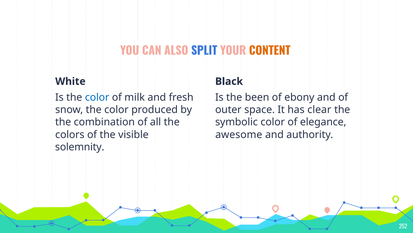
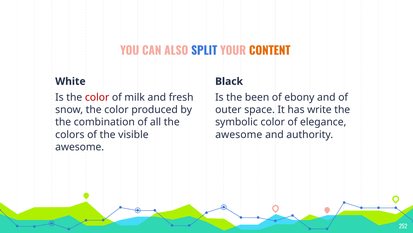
color at (97, 97) colour: blue -> red
clear: clear -> write
solemnity at (80, 147): solemnity -> awesome
